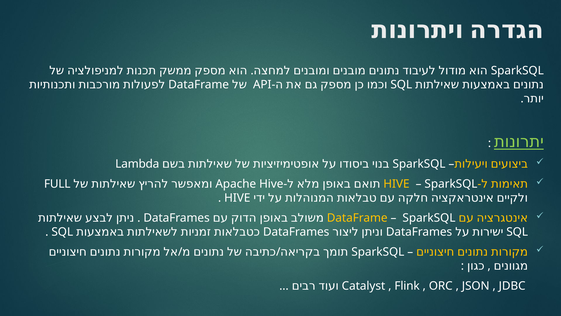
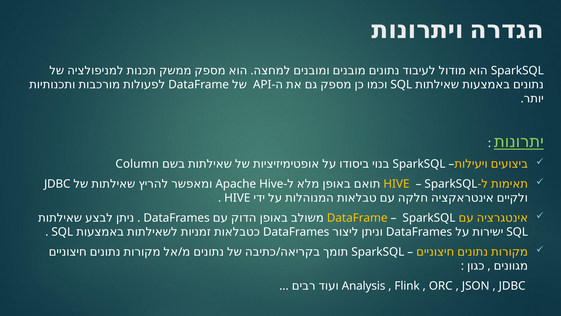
Lambda: Lambda -> Column
FULL at (57, 184): FULL -> JDBC
Catalyst: Catalyst -> Analysis
